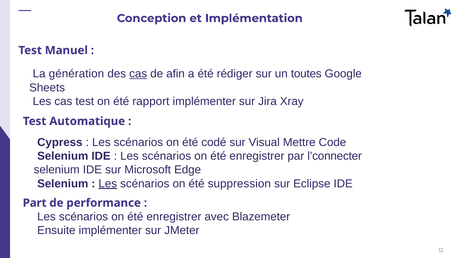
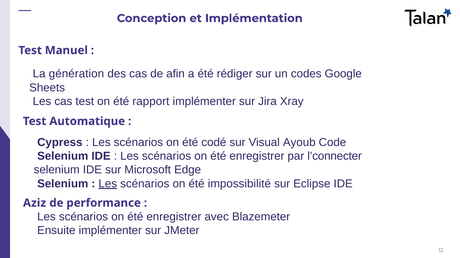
cas at (138, 74) underline: present -> none
toutes: toutes -> codes
Mettre: Mettre -> Ayoub
suppression: suppression -> impossibilité
Part: Part -> Aziz
